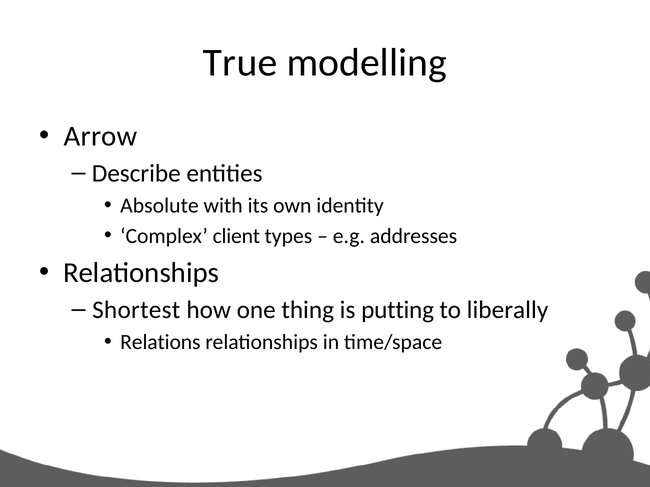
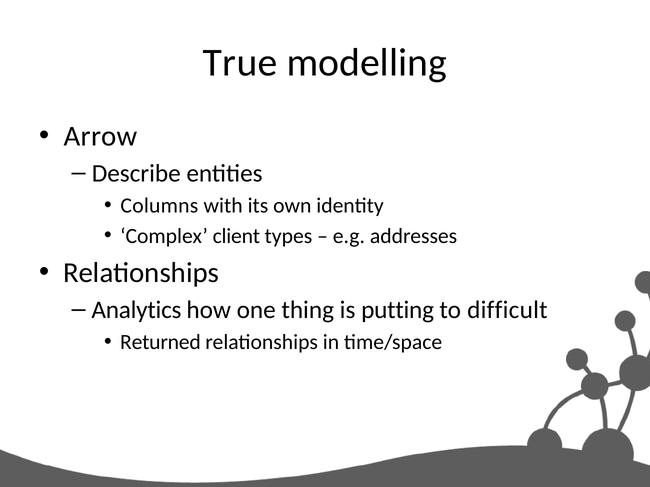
Absolute: Absolute -> Columns
Shortest: Shortest -> Analytics
liberally: liberally -> difficult
Relations: Relations -> Returned
